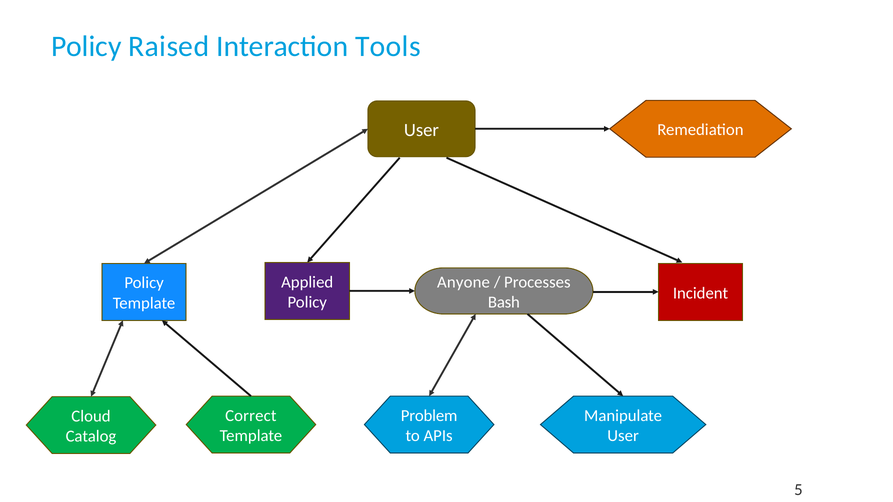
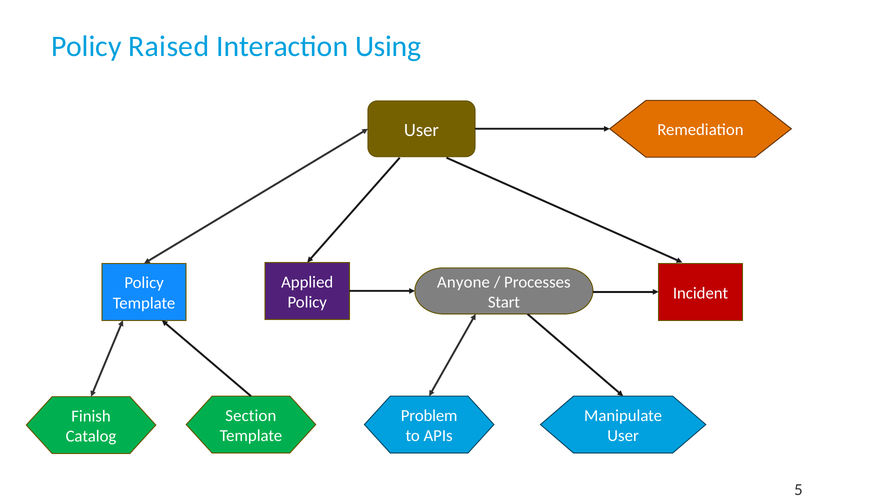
Tools: Tools -> Using
Bash: Bash -> Start
Correct: Correct -> Section
Cloud: Cloud -> Finish
